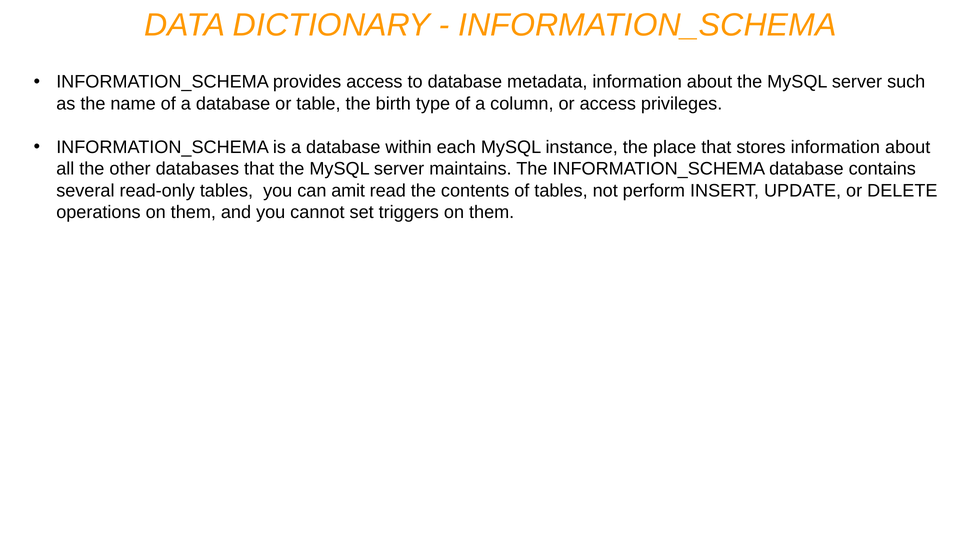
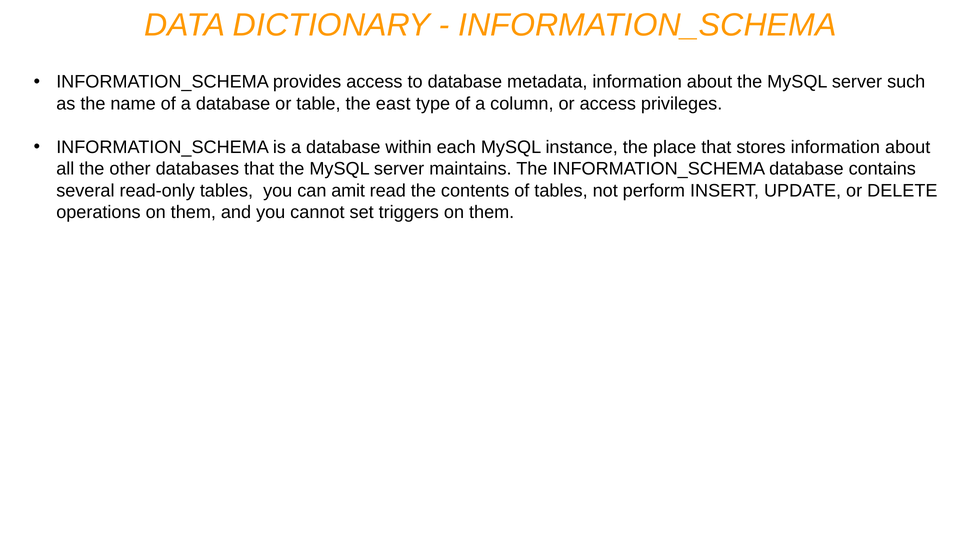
birth: birth -> east
